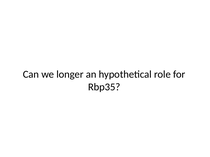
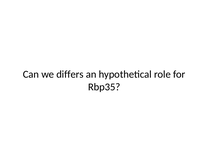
longer: longer -> differs
